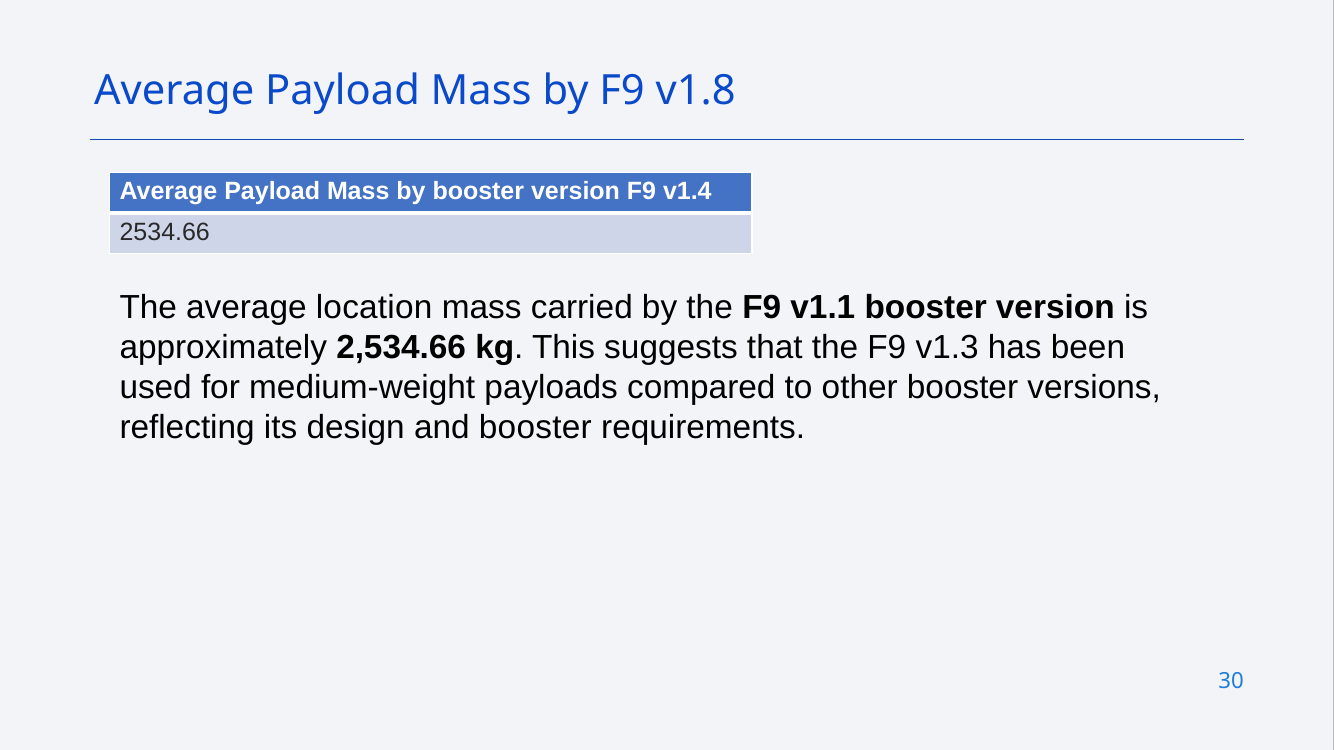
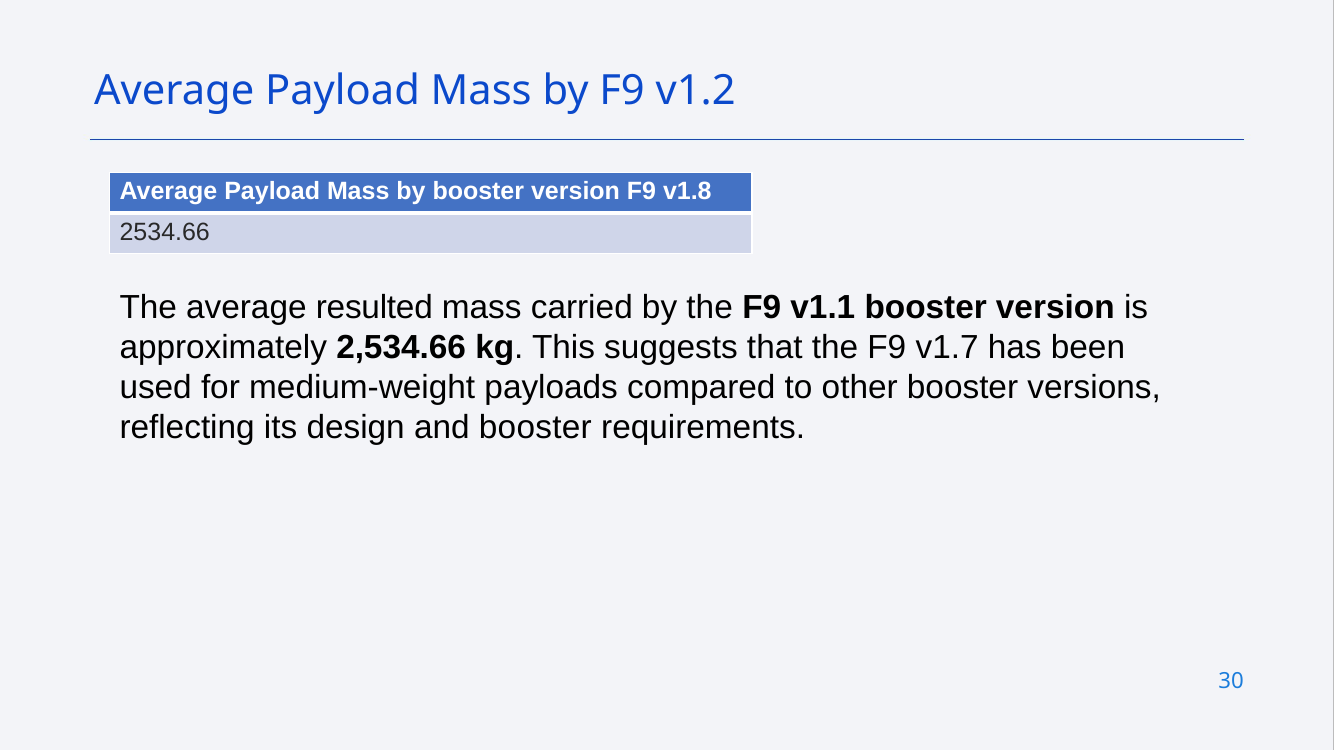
v1.8: v1.8 -> v1.2
v1.4: v1.4 -> v1.8
location: location -> resulted
v1.3: v1.3 -> v1.7
